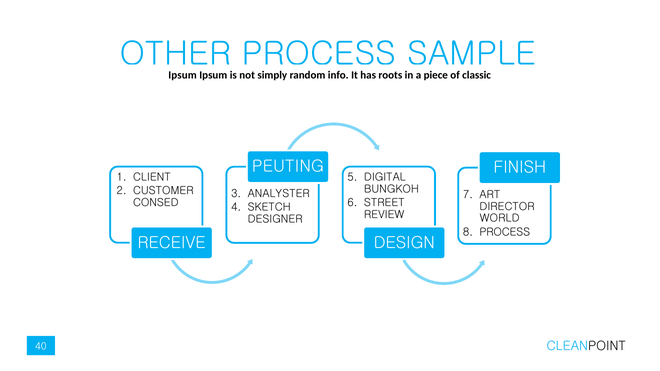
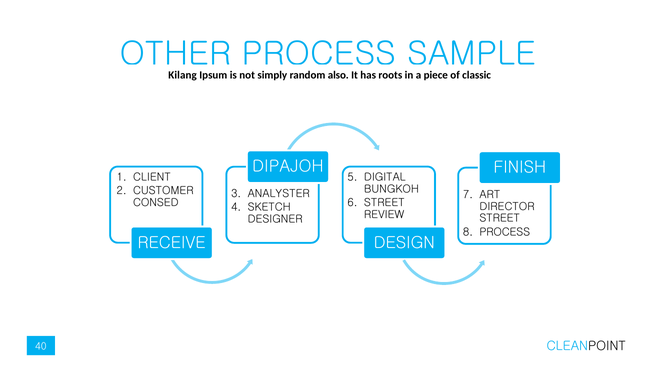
Ipsum at (183, 75): Ipsum -> Kilang
info: info -> also
PEUTING: PEUTING -> DIPAJOH
WORLD at (500, 219): WORLD -> STREET
